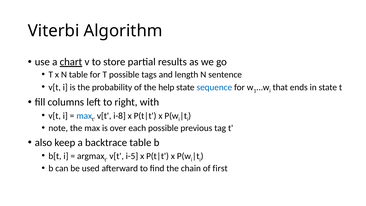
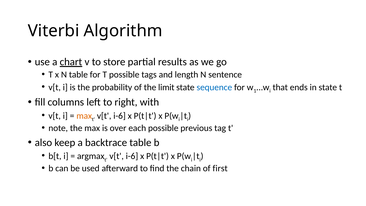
help: help -> limit
max at (84, 116) colour: blue -> orange
i-8 at (120, 116): i-8 -> i-6
i-5 at (132, 156): i-5 -> i-6
